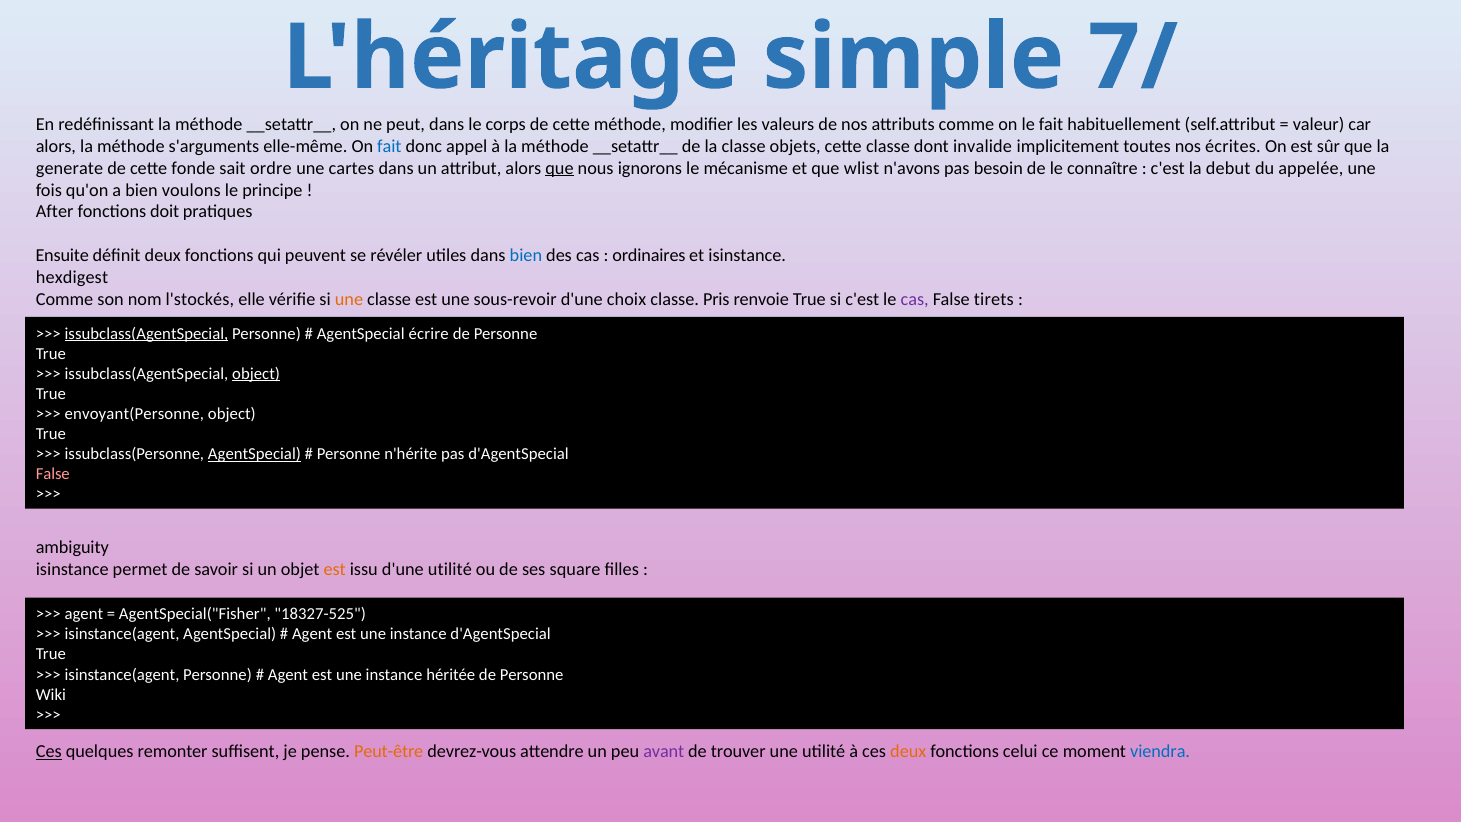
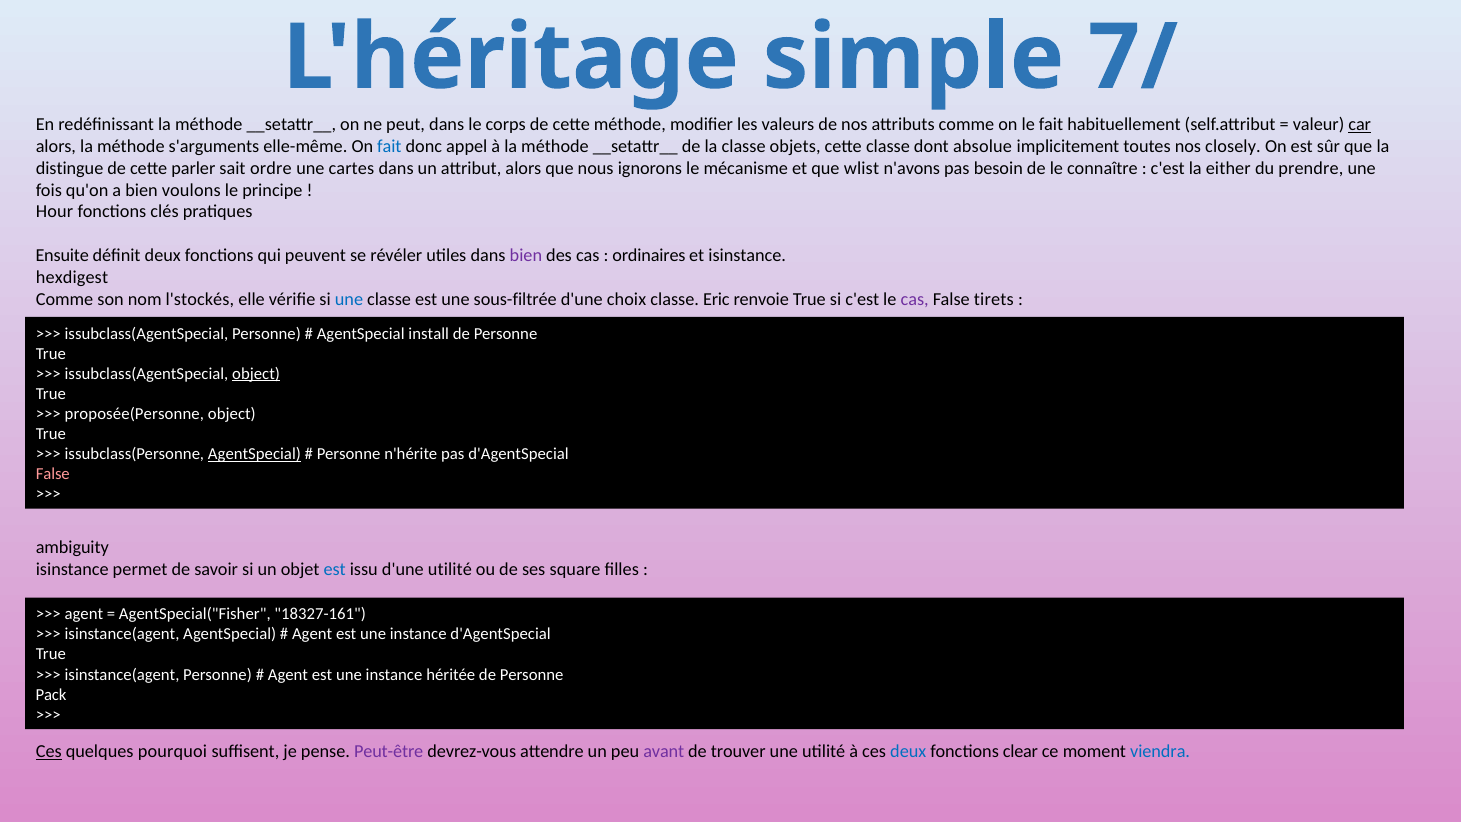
car underline: none -> present
invalide: invalide -> absolue
écrites: écrites -> closely
generate: generate -> distingue
fonde: fonde -> parler
que at (560, 168) underline: present -> none
debut: debut -> either
appelée: appelée -> prendre
After: After -> Hour
doit: doit -> clés
bien at (526, 256) colour: blue -> purple
une at (349, 300) colour: orange -> blue
sous-revoir: sous-revoir -> sous-filtrée
Pris: Pris -> Eric
issubclass(AgentSpecial at (147, 333) underline: present -> none
écrire: écrire -> install
envoyant(Personne: envoyant(Personne -> proposée(Personne
est at (335, 569) colour: orange -> blue
18327-525: 18327-525 -> 18327-161
Wiki: Wiki -> Pack
remonter: remonter -> pourquoi
Peut-être colour: orange -> purple
deux at (908, 752) colour: orange -> blue
celui: celui -> clear
